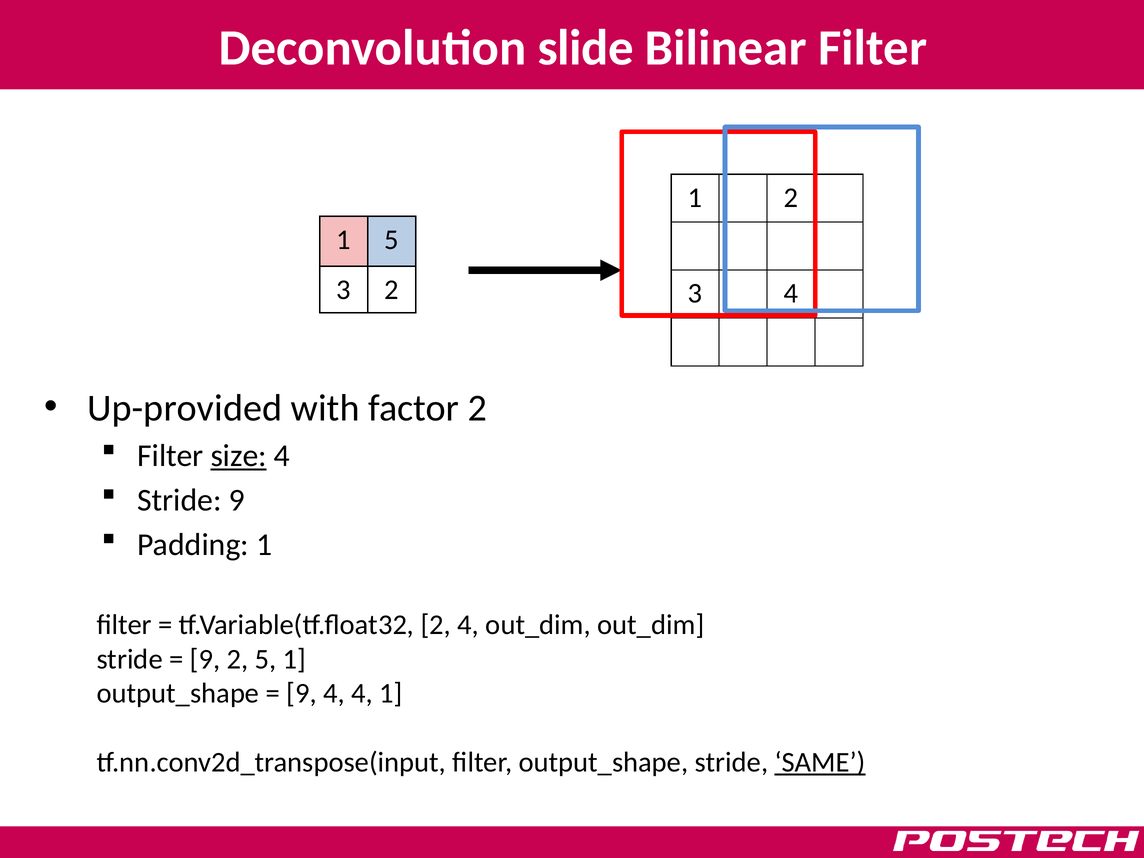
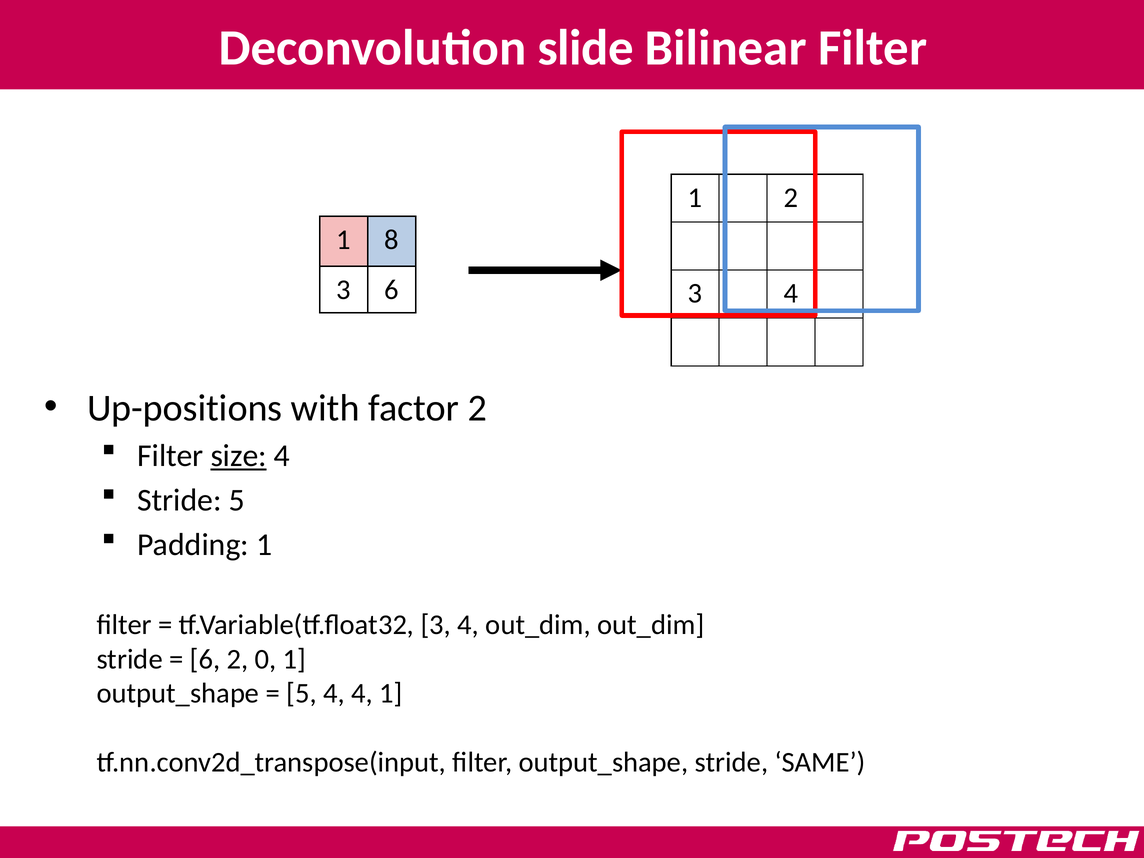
1 5: 5 -> 8
3 2: 2 -> 6
Up-provided: Up-provided -> Up-positions
Stride 9: 9 -> 5
tf.Variable(tf.float32 2: 2 -> 3
9 at (205, 659): 9 -> 6
2 5: 5 -> 0
9 at (302, 694): 9 -> 5
SAME underline: present -> none
